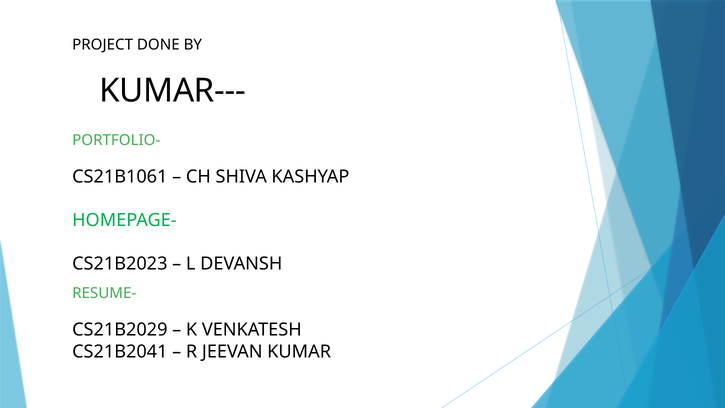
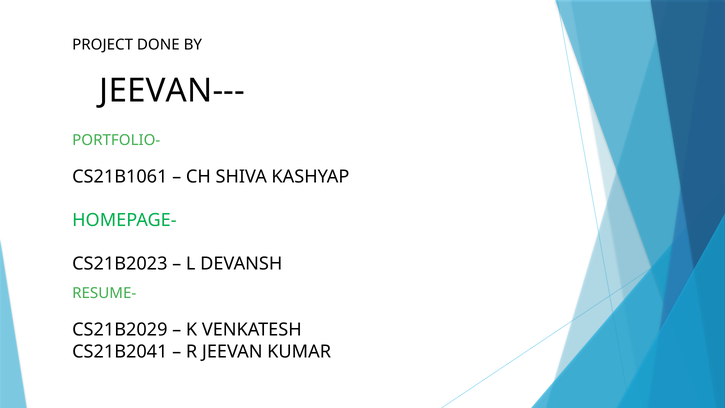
KUMAR---: KUMAR--- -> JEEVAN---
